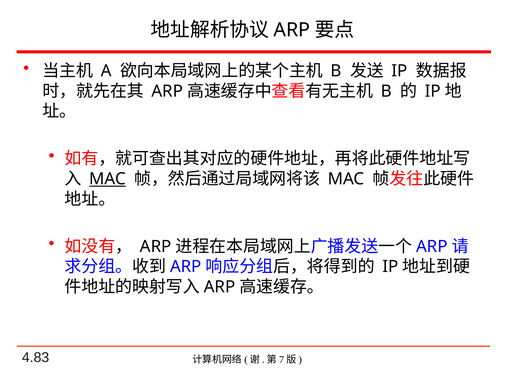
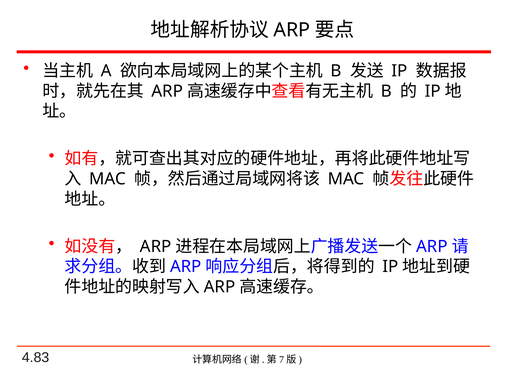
MAC at (108, 179) underline: present -> none
